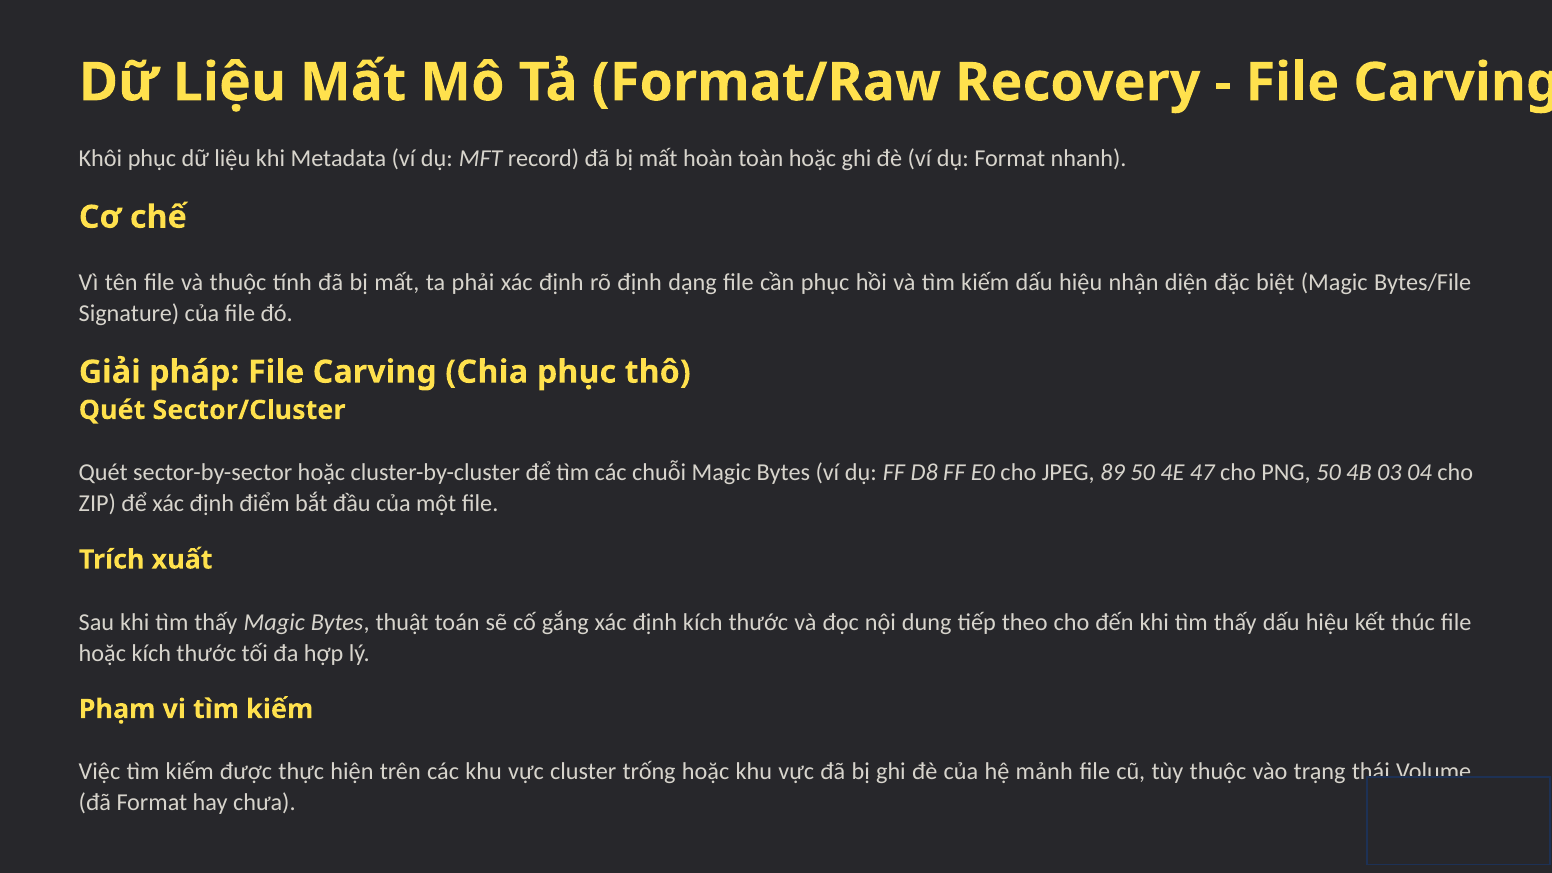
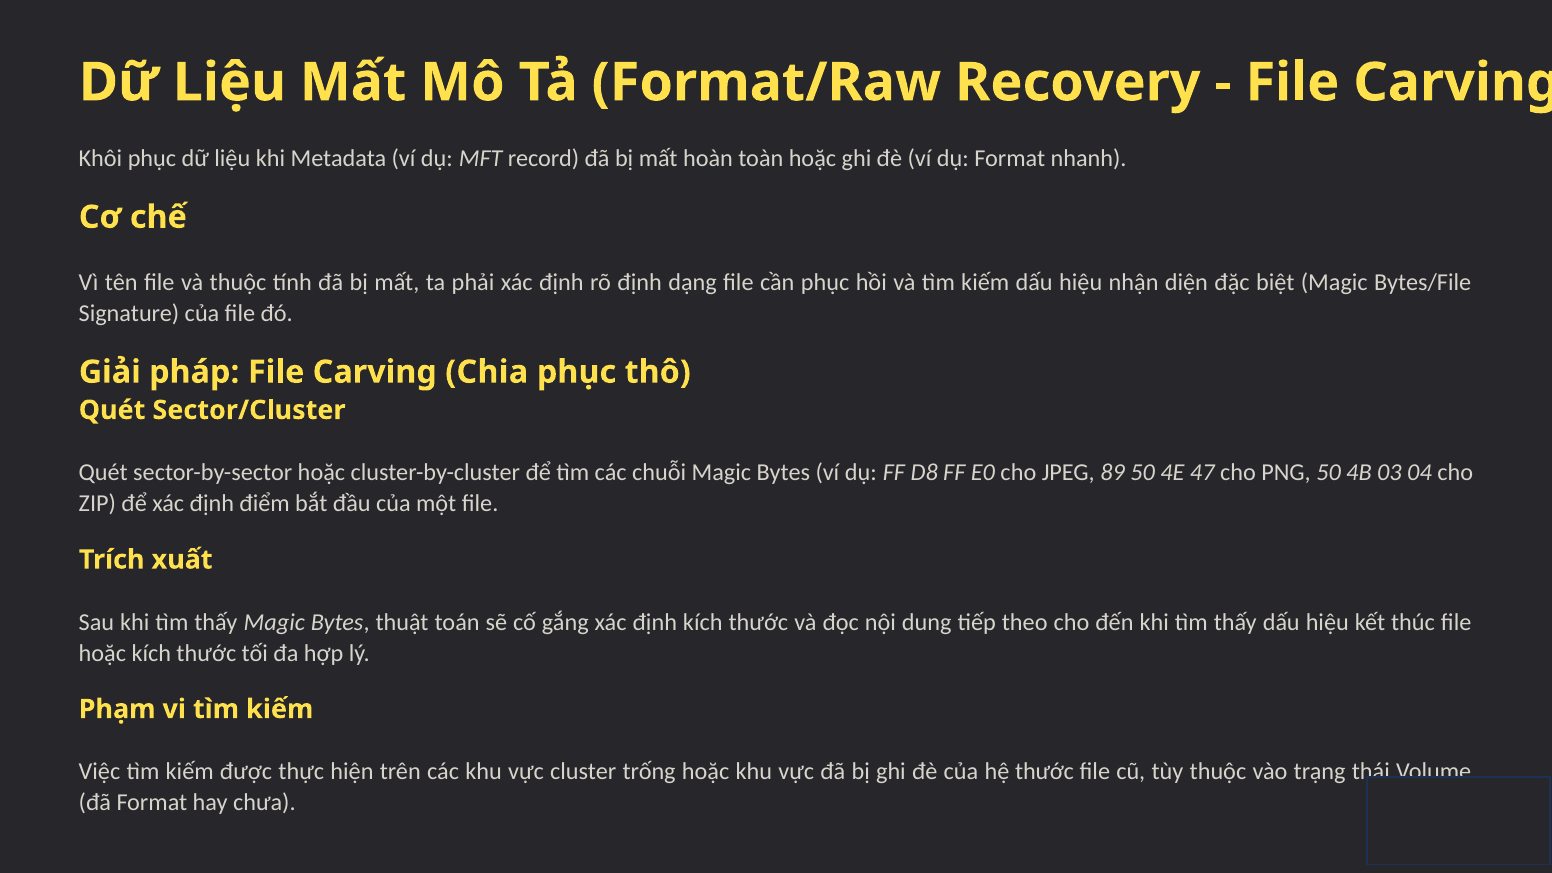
hệ mảnh: mảnh -> thước
